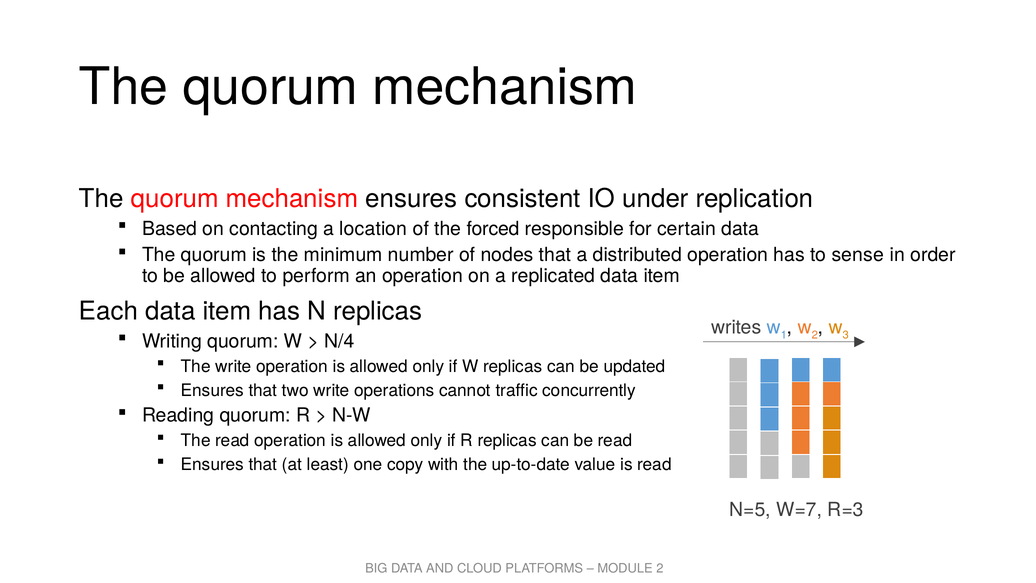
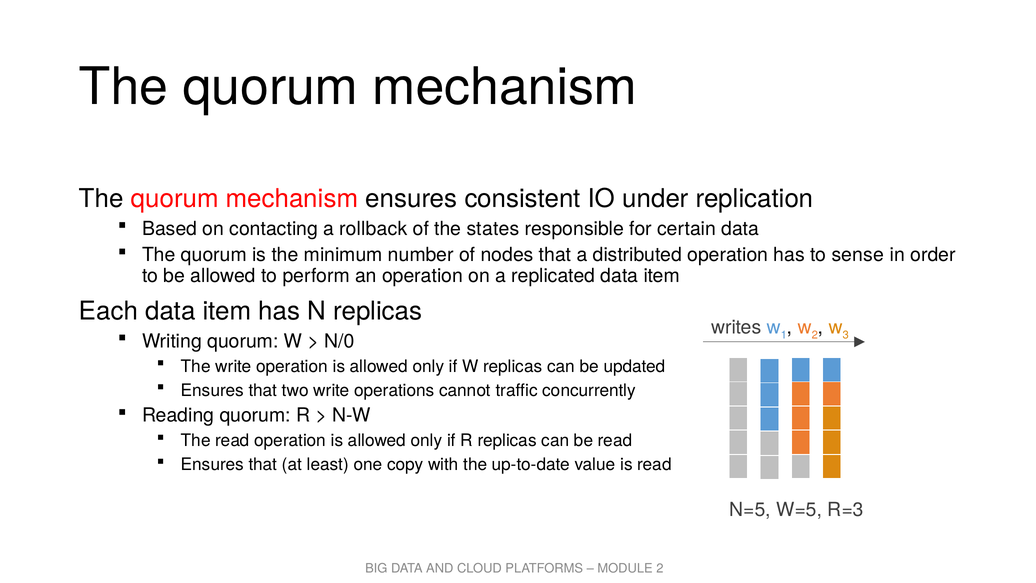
location: location -> rollback
forced: forced -> states
N/4: N/4 -> N/0
W=7: W=7 -> W=5
